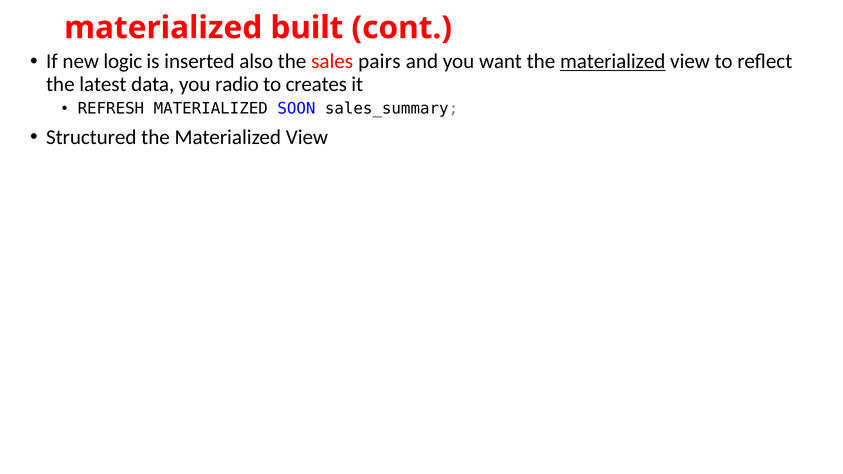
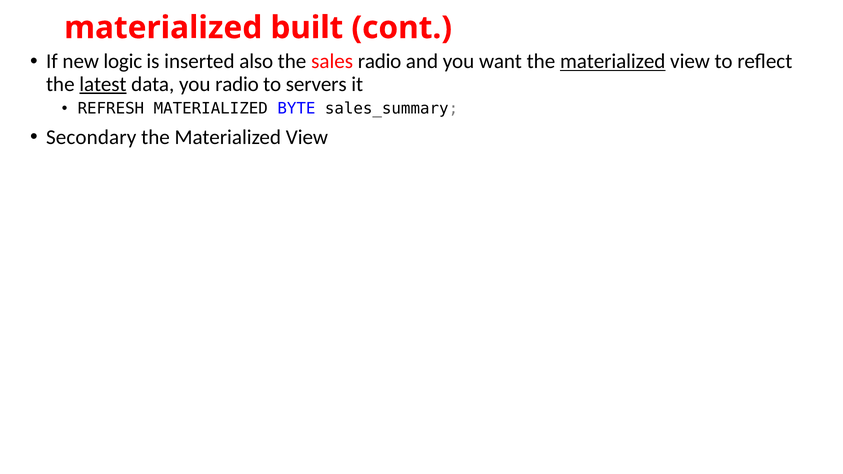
sales pairs: pairs -> radio
latest underline: none -> present
creates: creates -> servers
SOON: SOON -> BYTE
Structured: Structured -> Secondary
